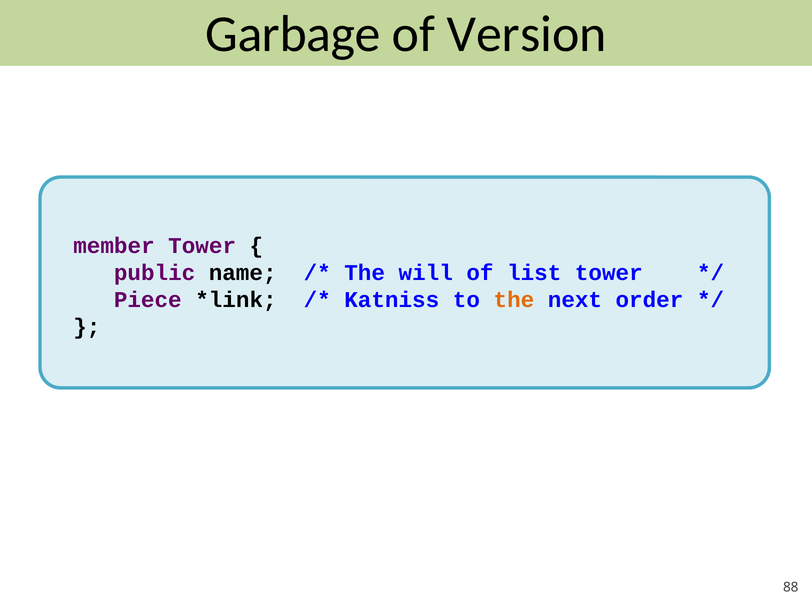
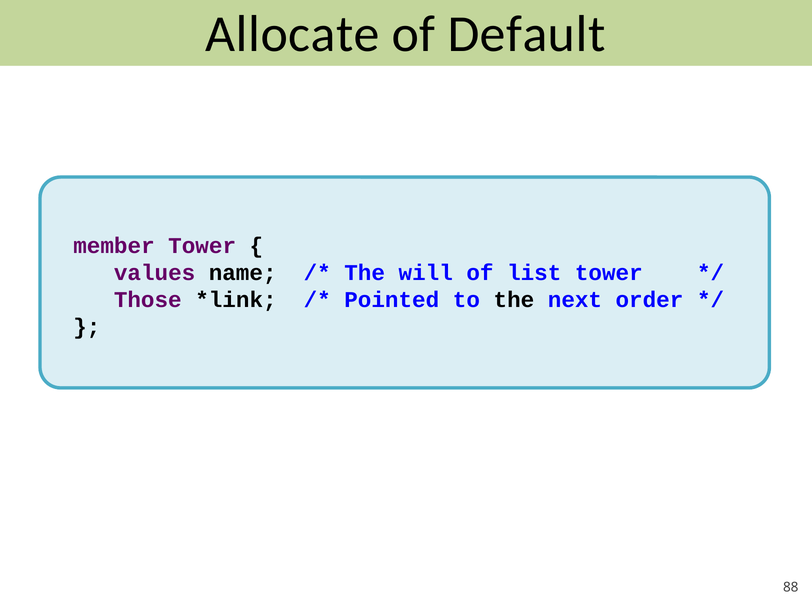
Garbage: Garbage -> Allocate
Version: Version -> Default
public: public -> values
Piece: Piece -> Those
Katniss: Katniss -> Pointed
the at (514, 300) colour: orange -> black
